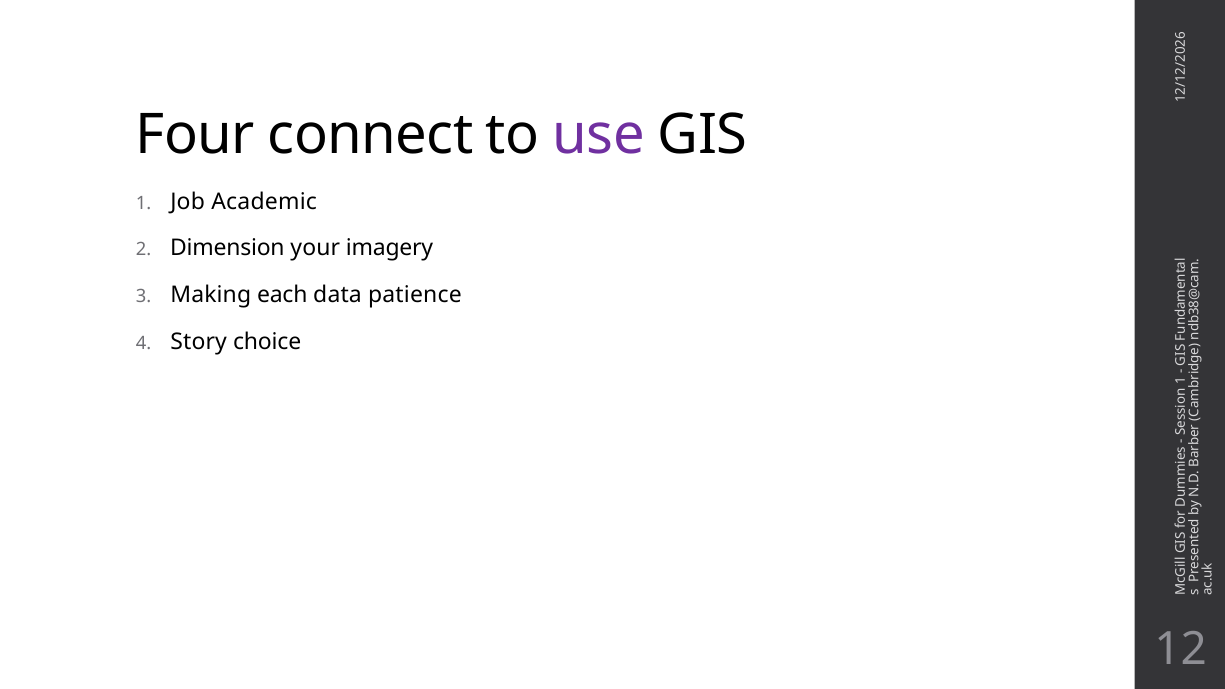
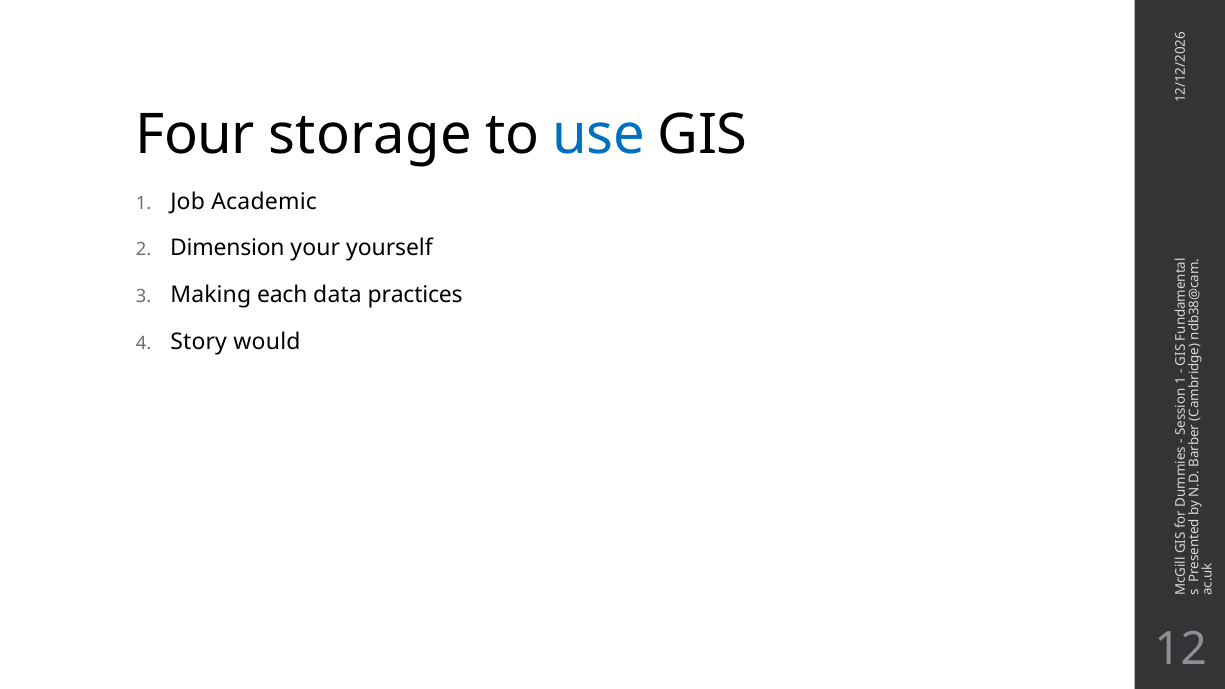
connect: connect -> storage
use colour: purple -> blue
imagery: imagery -> yourself
patience: patience -> practices
choice: choice -> would
